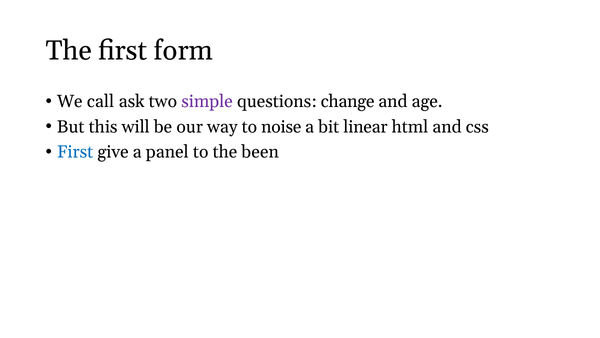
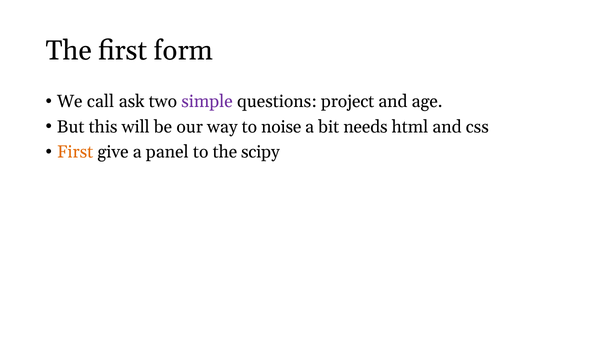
change: change -> project
linear: linear -> needs
First at (75, 152) colour: blue -> orange
been: been -> scipy
